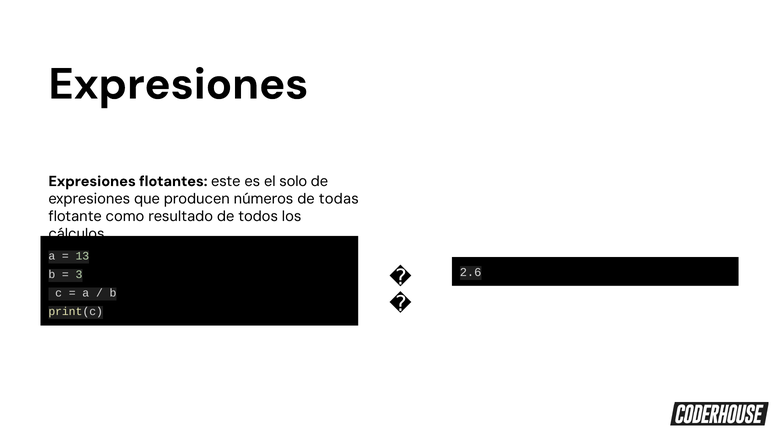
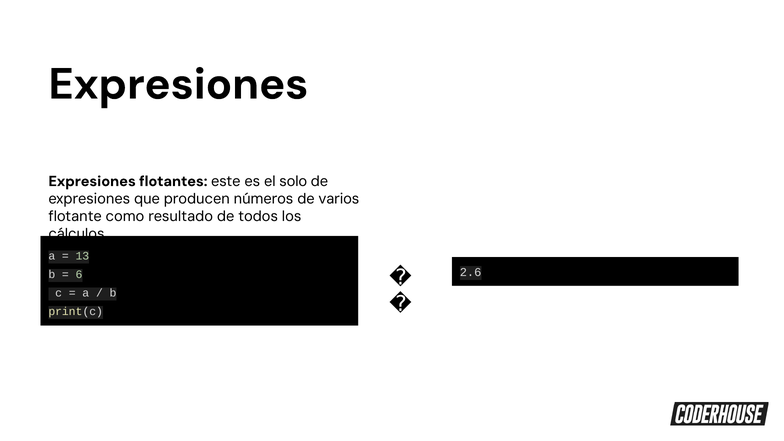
todas: todas -> varios
3: 3 -> 6
